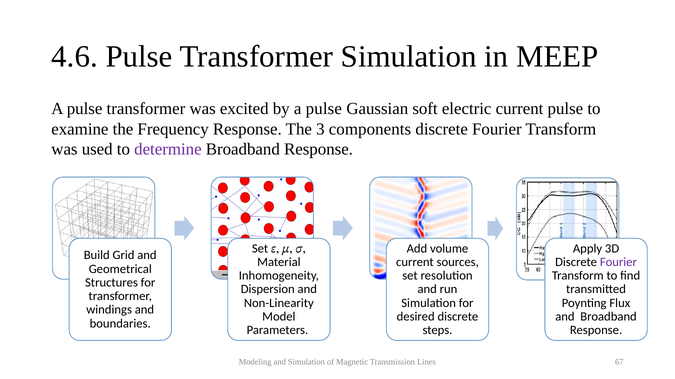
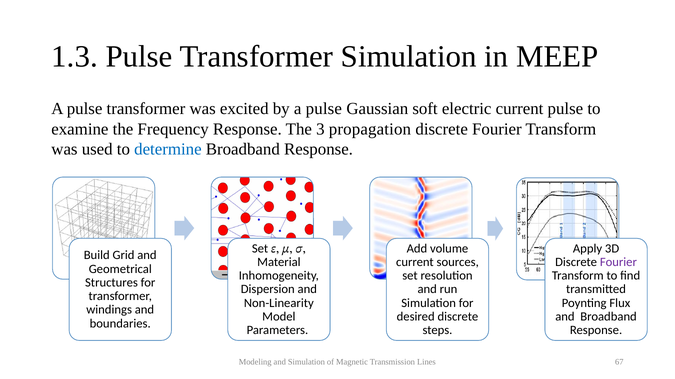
4.6: 4.6 -> 1.3
components: components -> propagation
determine colour: purple -> blue
